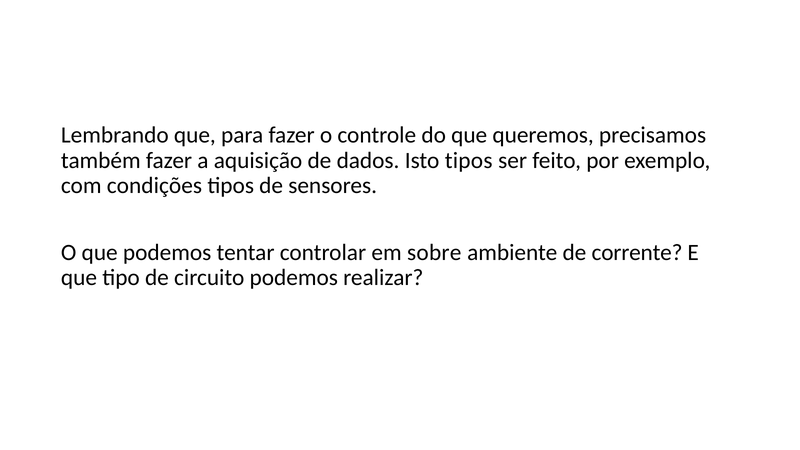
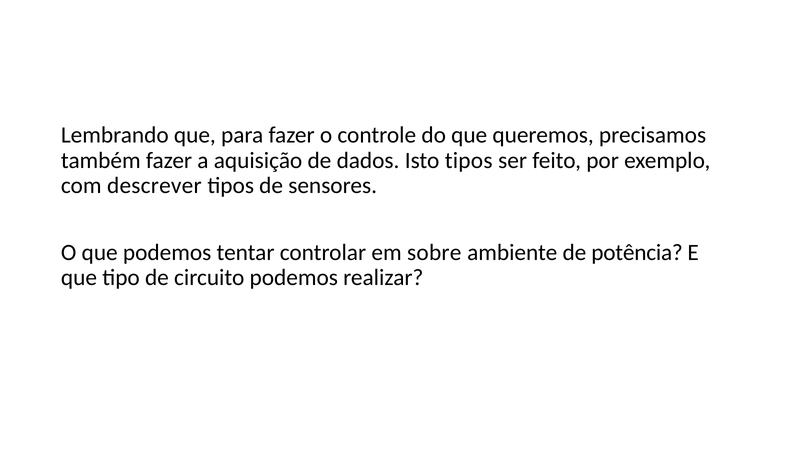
condições: condições -> descrever
corrente: corrente -> potência
